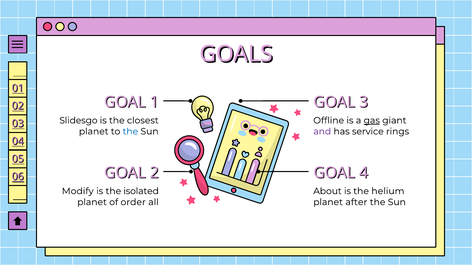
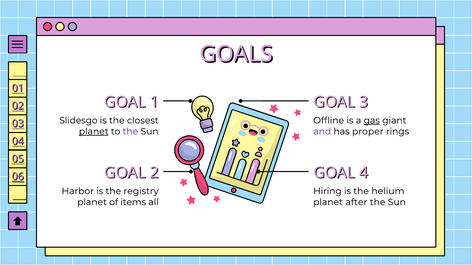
planet at (94, 132) underline: none -> present
the at (130, 132) colour: blue -> purple
service: service -> proper
Modify: Modify -> Harbor
isolated: isolated -> registry
About: About -> Hiring
order: order -> items
